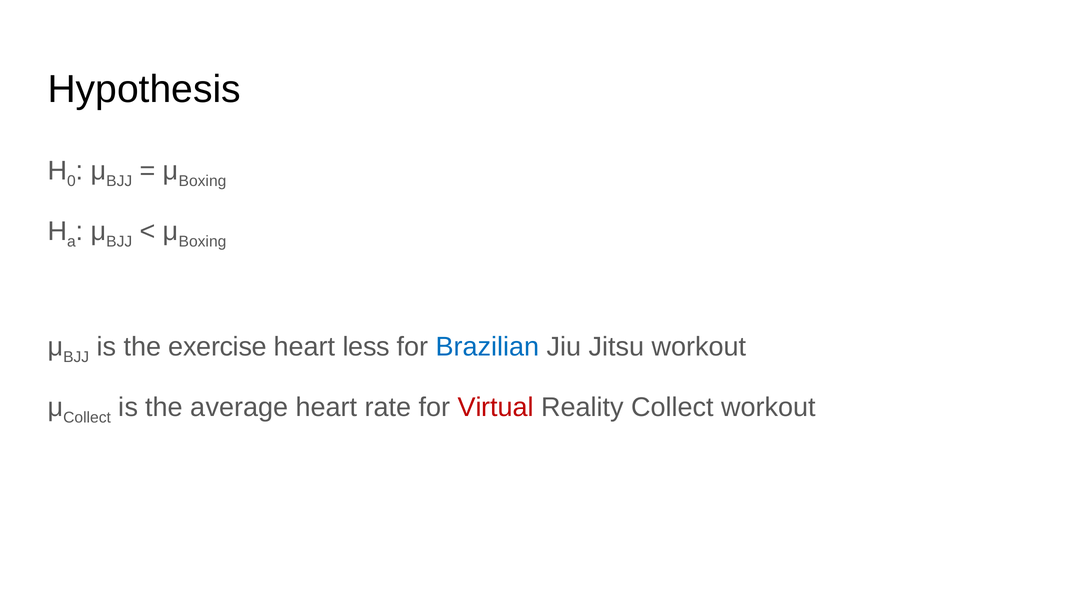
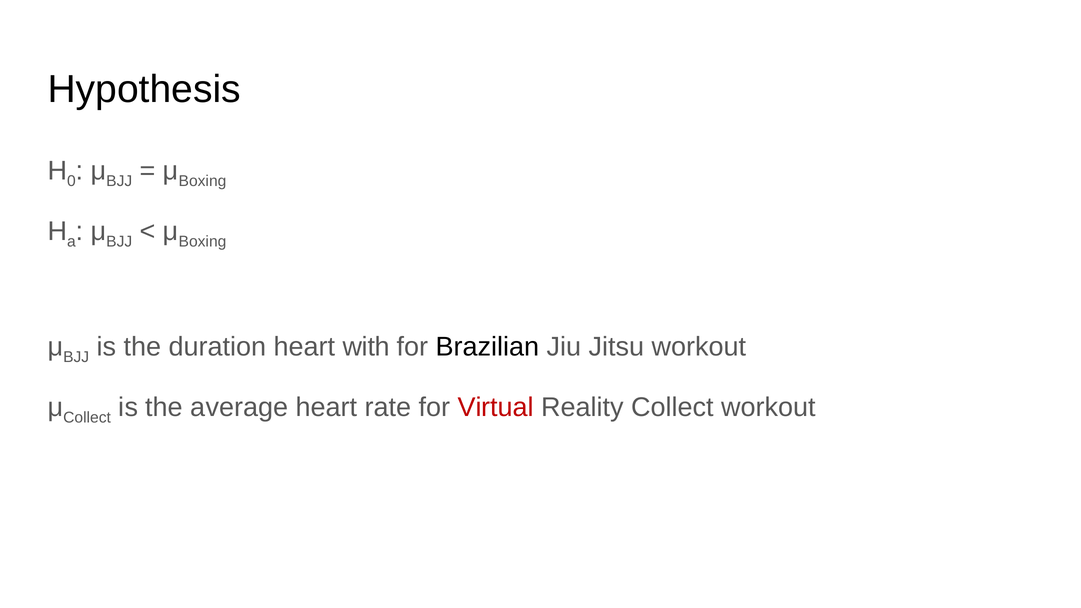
exercise: exercise -> duration
less: less -> with
Brazilian colour: blue -> black
